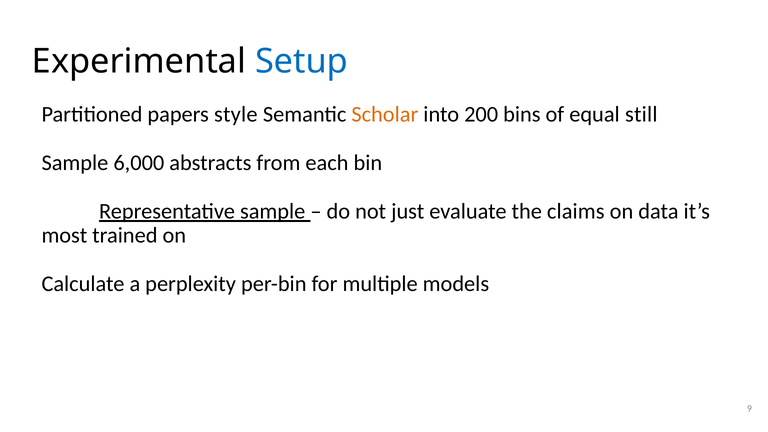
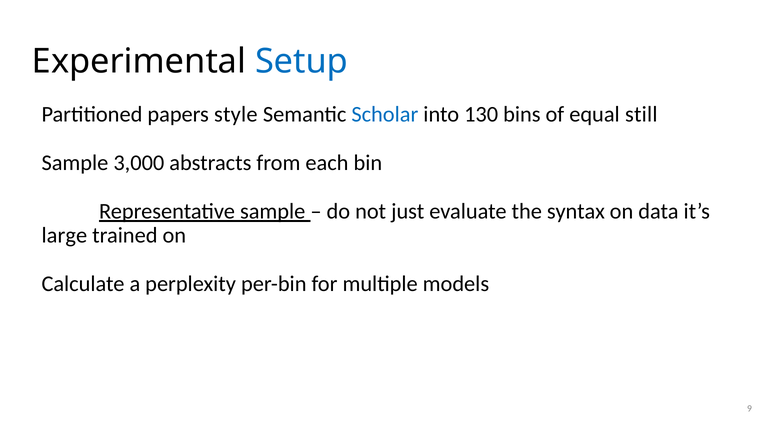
Scholar colour: orange -> blue
200: 200 -> 130
6,000: 6,000 -> 3,000
claims: claims -> syntax
most: most -> large
